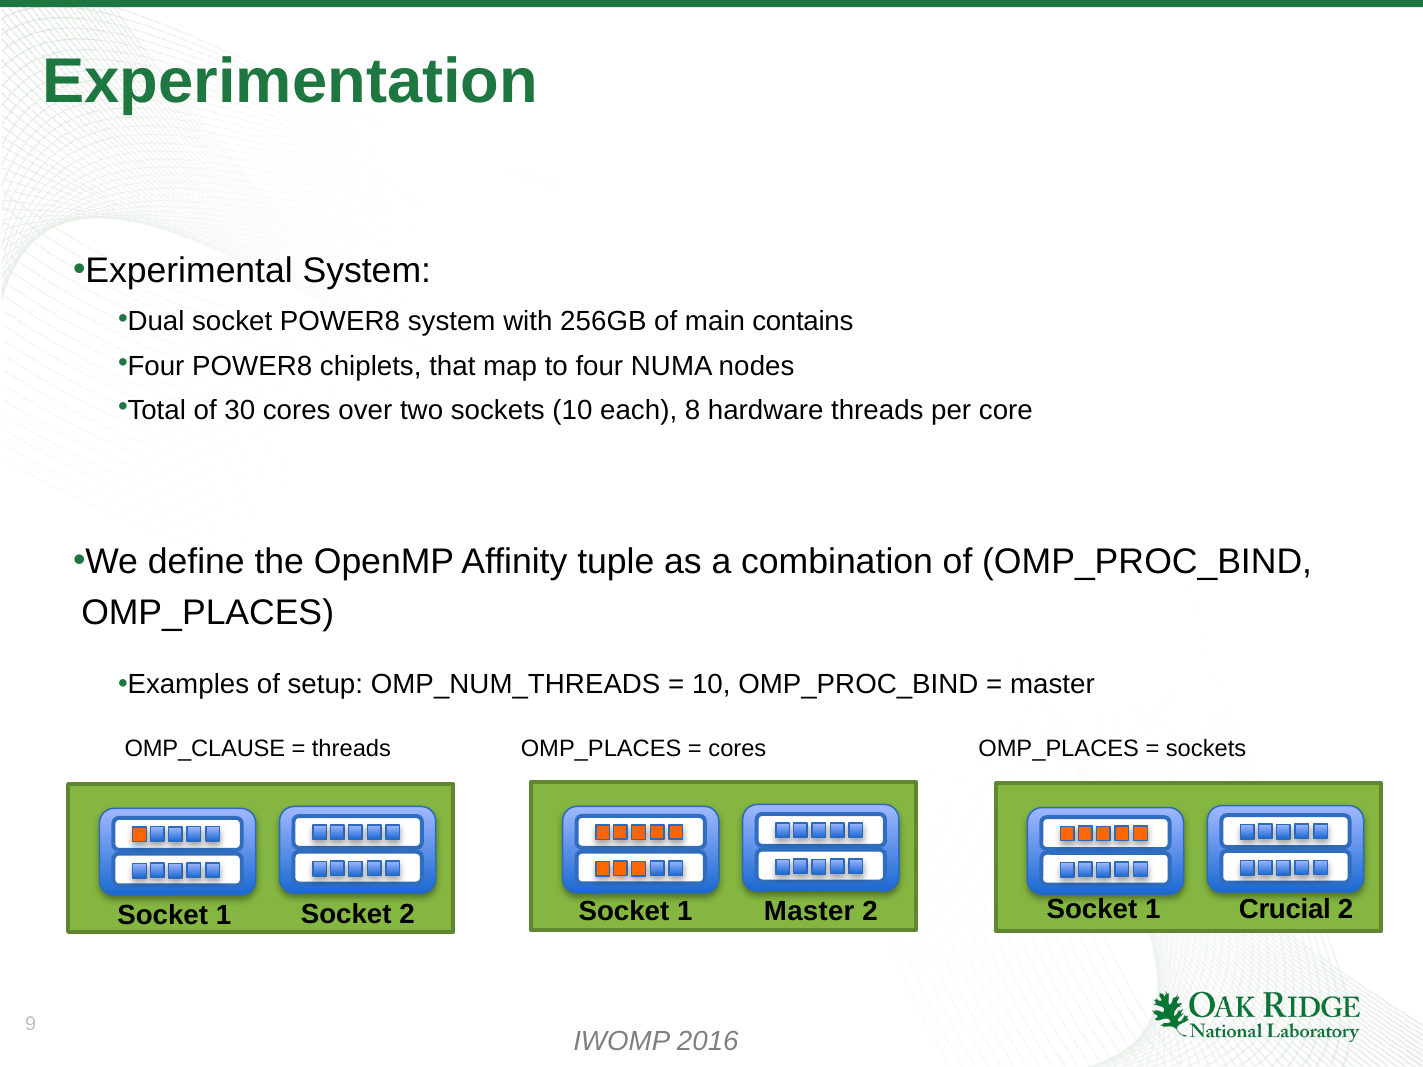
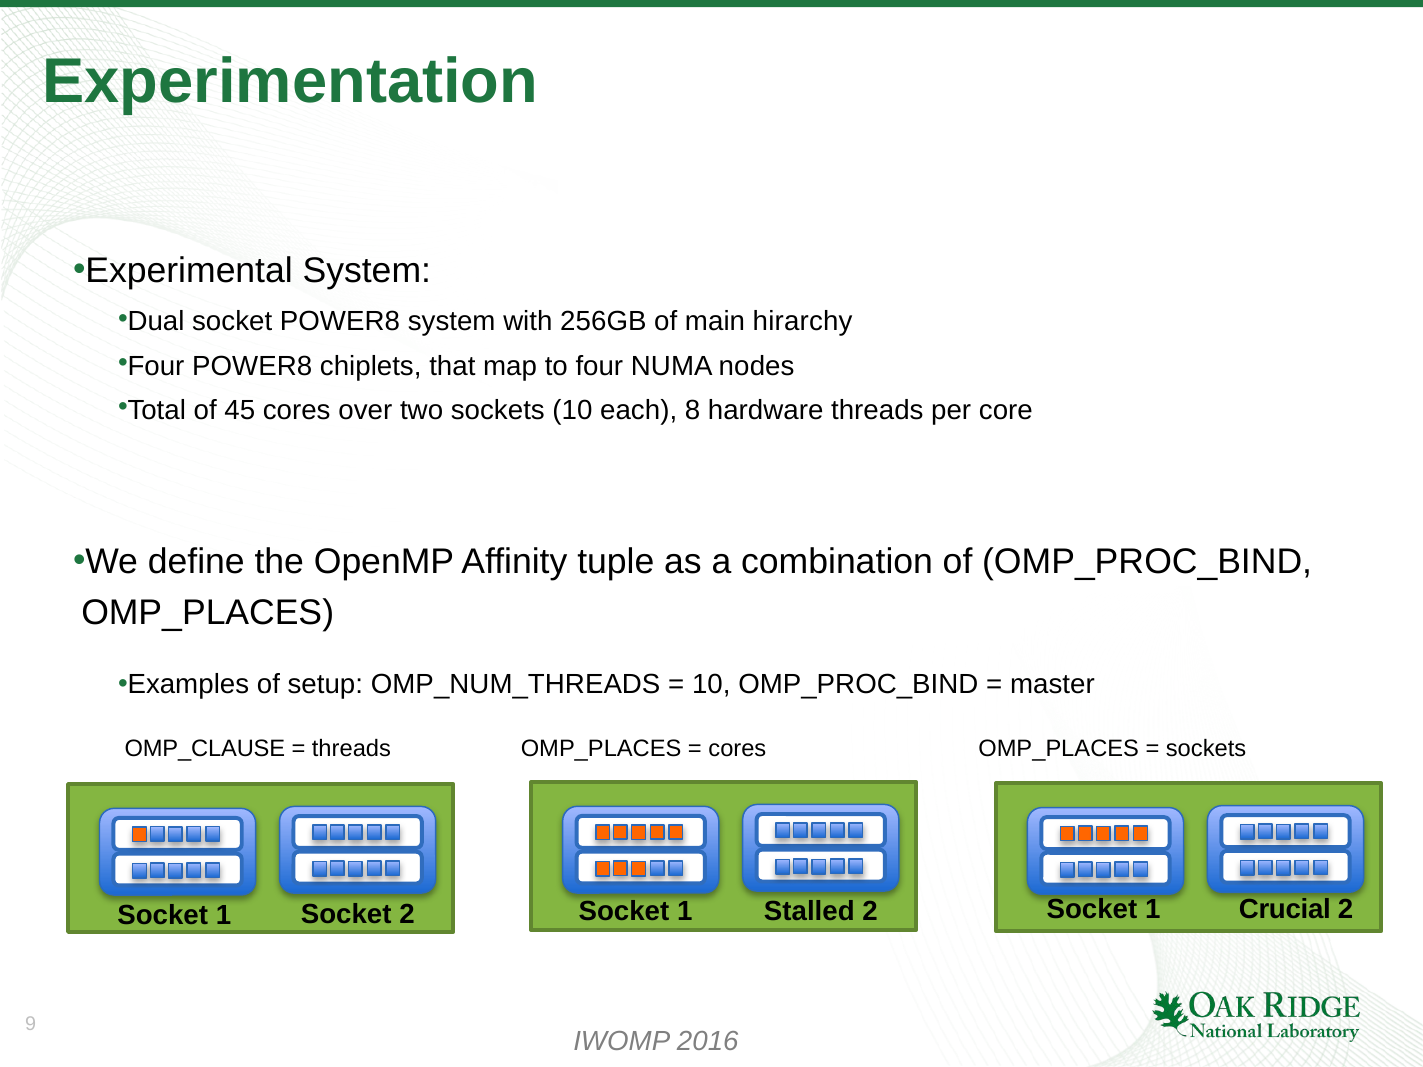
contains: contains -> hirarchy
30: 30 -> 45
1 Master: Master -> Stalled
